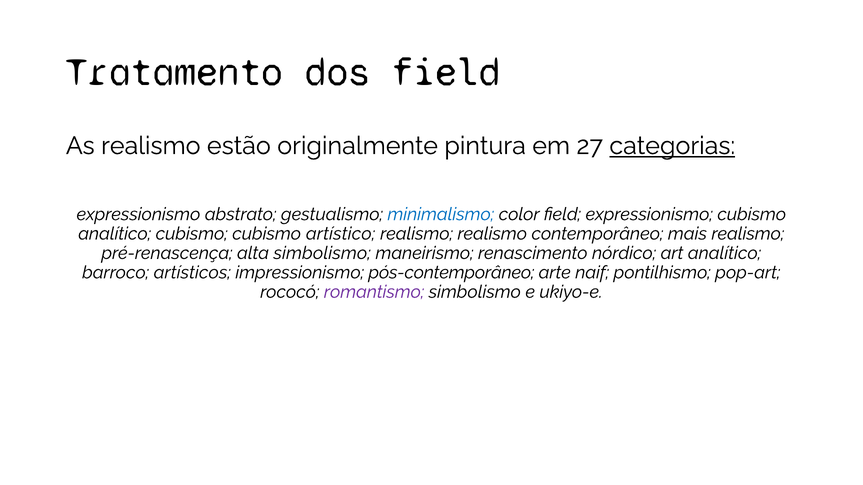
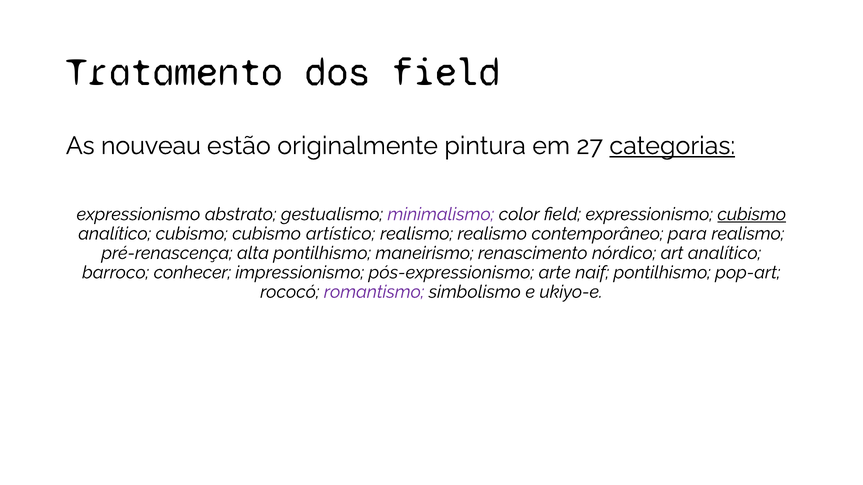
As realismo: realismo -> nouveau
minimalismo colour: blue -> purple
cubismo at (752, 214) underline: none -> present
mais: mais -> para
alta simbolismo: simbolismo -> pontilhismo
artísticos: artísticos -> conhecer
pós-contemporâneo: pós-contemporâneo -> pós-expressionismo
